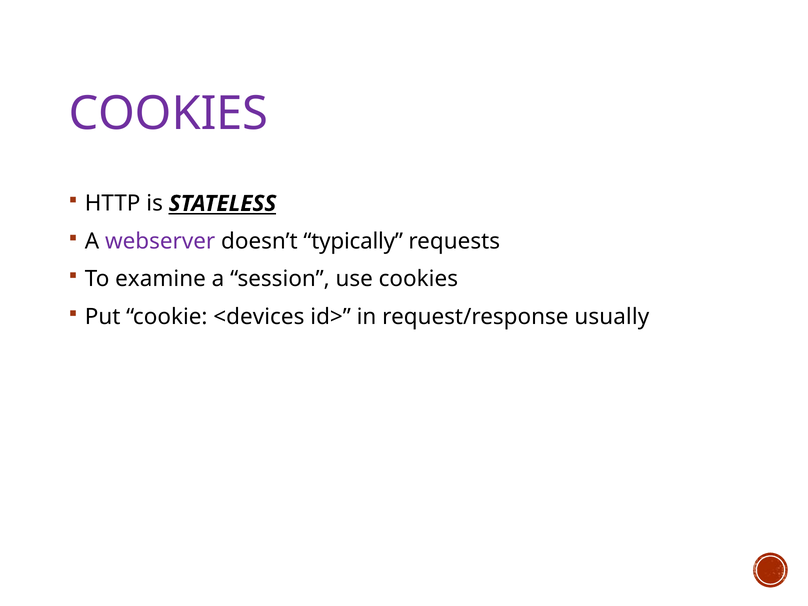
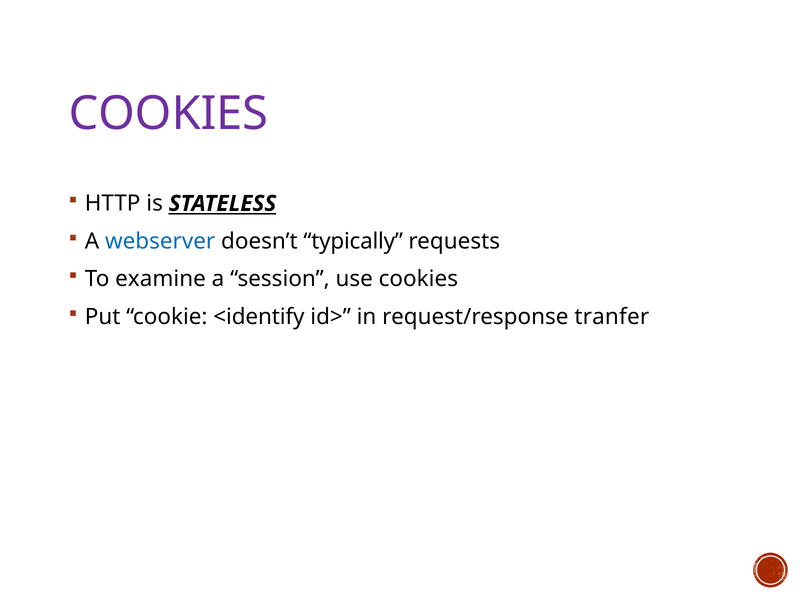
webserver colour: purple -> blue
<devices: <devices -> <identify
usually: usually -> tranfer
